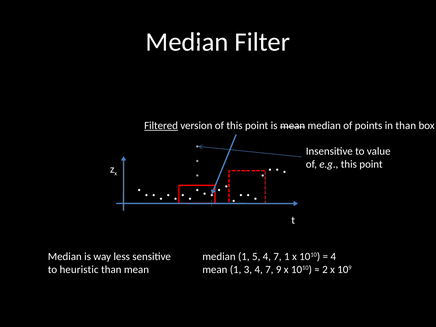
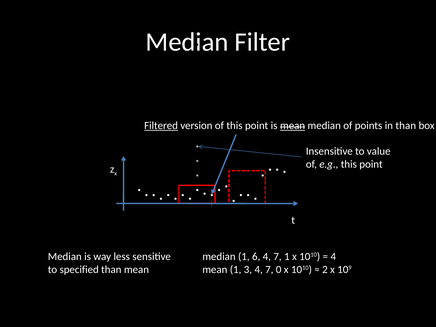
mean at (293, 126) underline: none -> present
5: 5 -> 6
heuristic: heuristic -> specified
9: 9 -> 0
